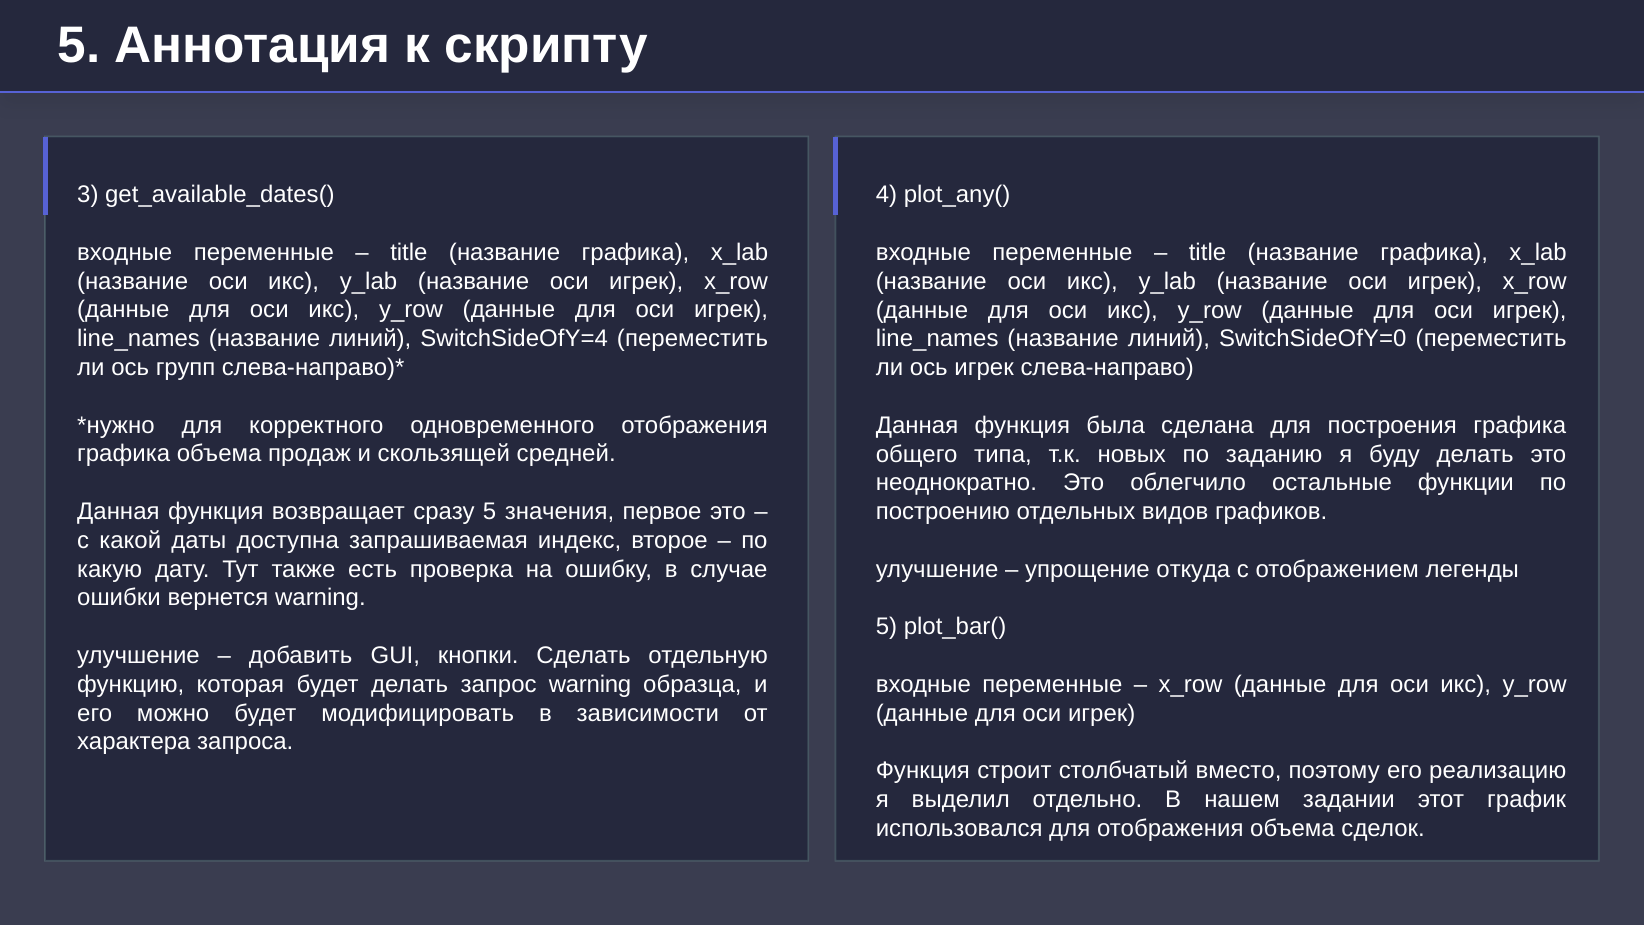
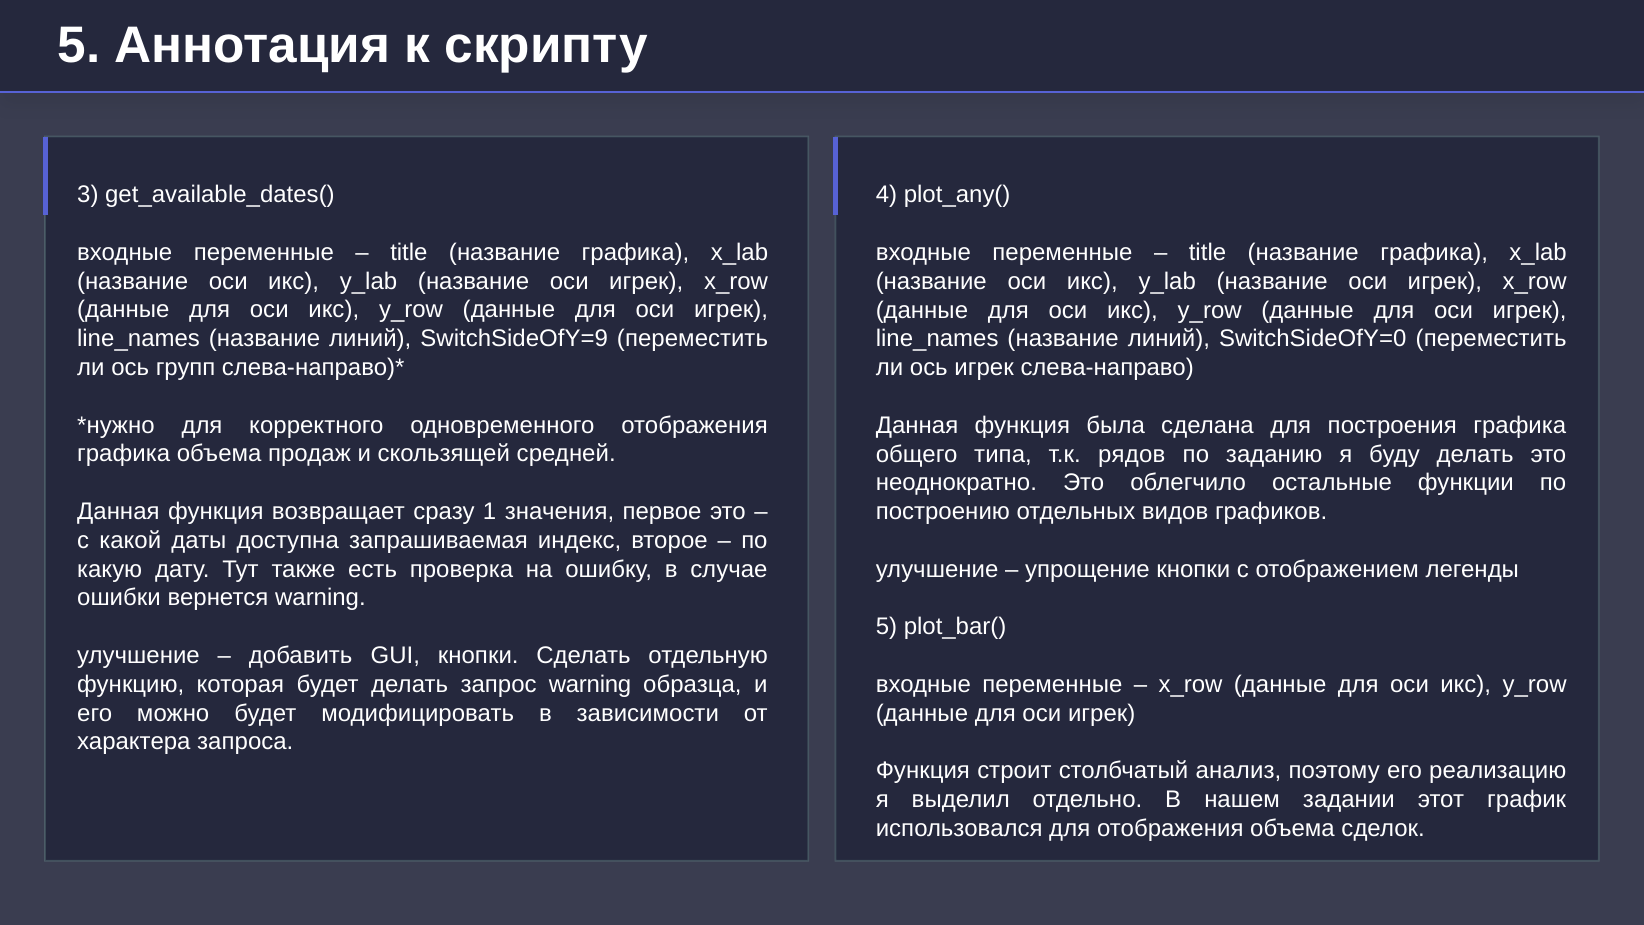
SwitchSideOfY=4: SwitchSideOfY=4 -> SwitchSideOfY=9
новых: новых -> рядов
сразу 5: 5 -> 1
упрощение откуда: откуда -> кнопки
вместо: вместо -> анализ
